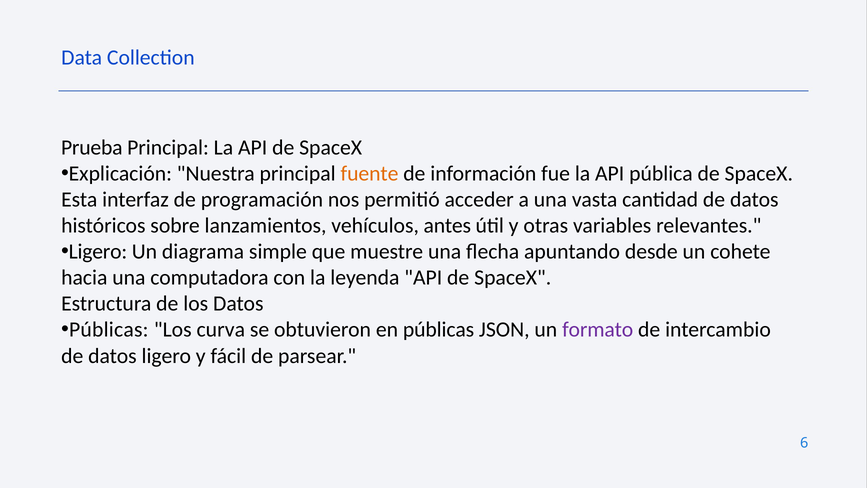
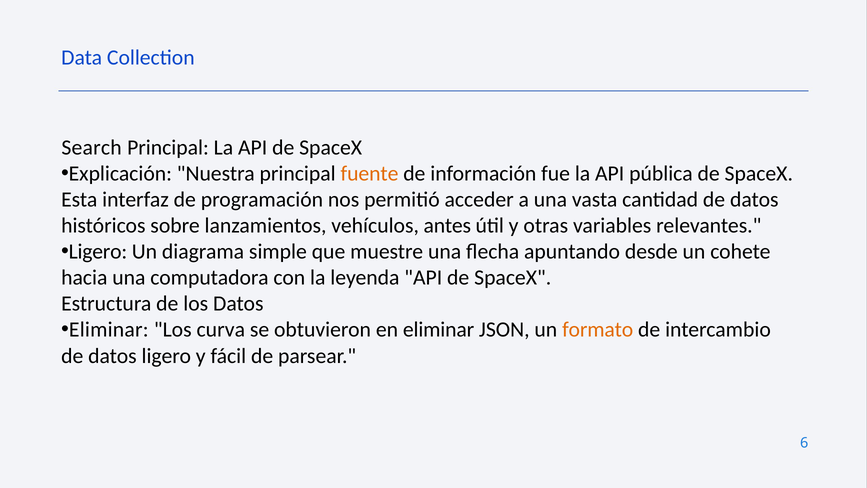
Prueba: Prueba -> Search
Públicas at (109, 330): Públicas -> Eliminar
en públicas: públicas -> eliminar
formato colour: purple -> orange
